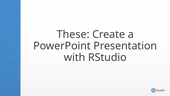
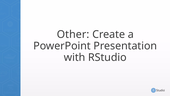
These: These -> Other
